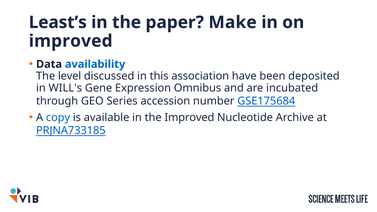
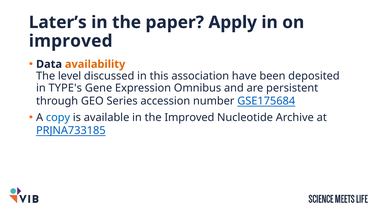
Least’s: Least’s -> Later’s
Make: Make -> Apply
availability colour: blue -> orange
WILL's: WILL's -> TYPE's
incubated: incubated -> persistent
